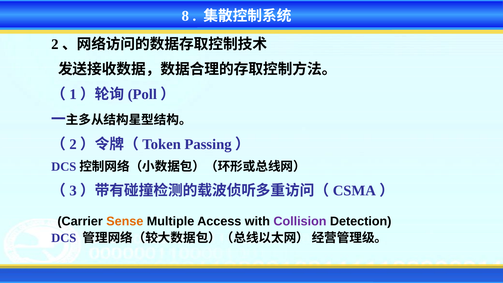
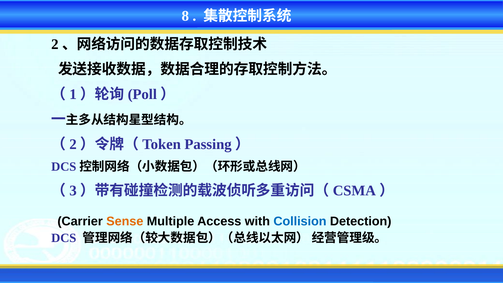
Collision colour: purple -> blue
